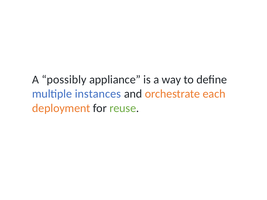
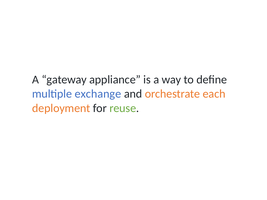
possibly: possibly -> gateway
instances: instances -> exchange
